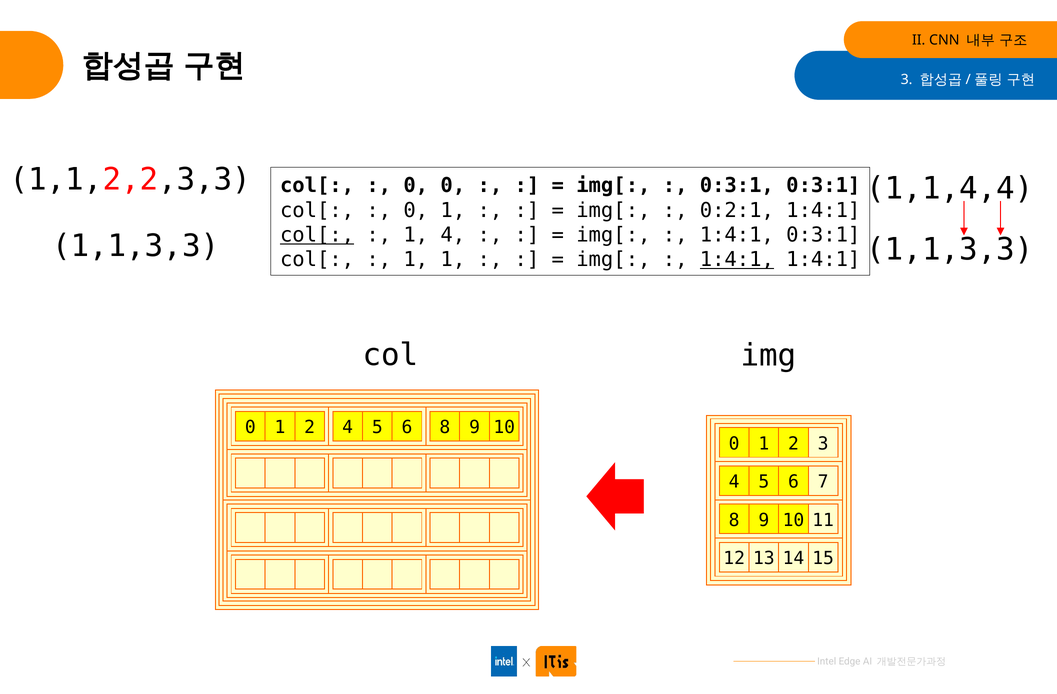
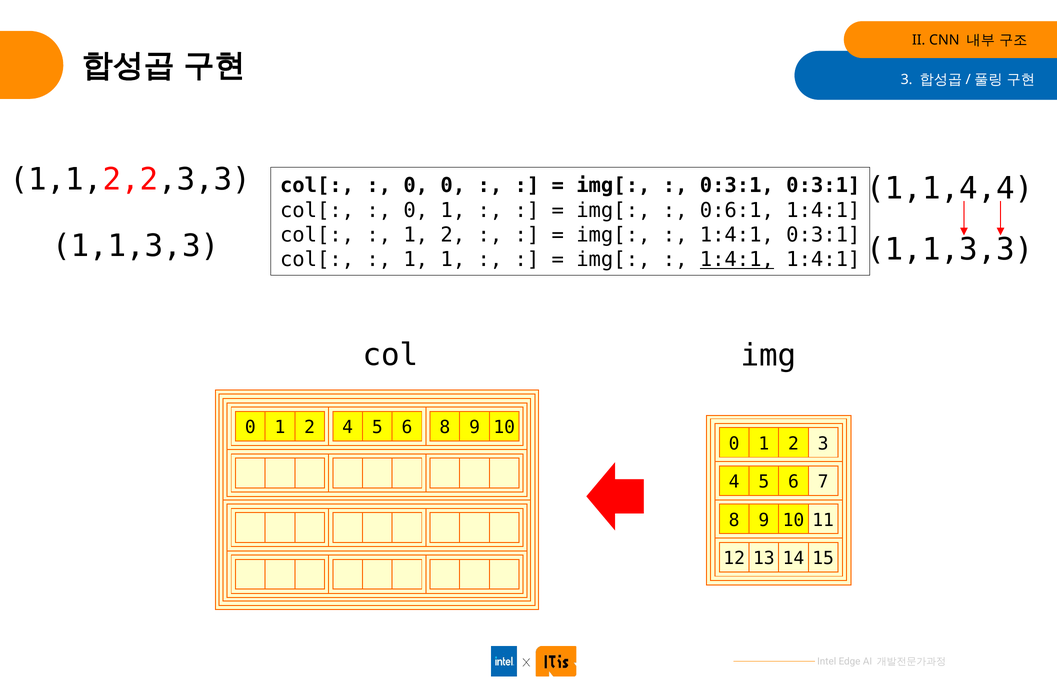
0:2:1: 0:2:1 -> 0:6:1
col[ at (317, 235) underline: present -> none
4 at (453, 235): 4 -> 2
